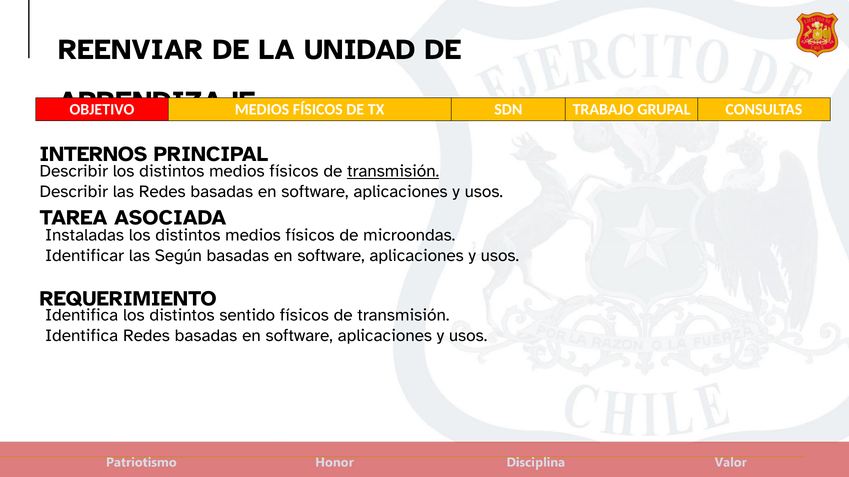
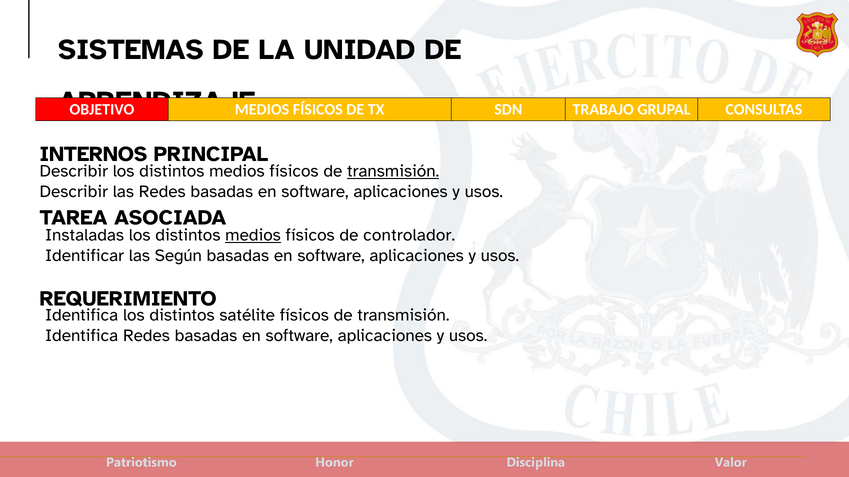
REENVIAR: REENVIAR -> SISTEMAS
medios at (253, 235) underline: none -> present
microondas: microondas -> controlador
sentido: sentido -> satélite
